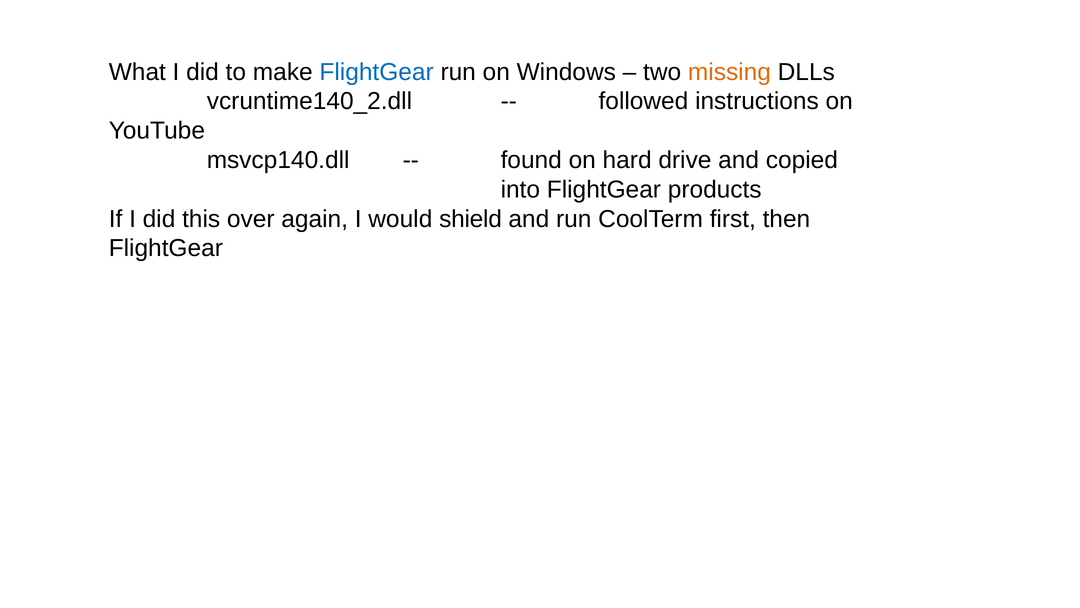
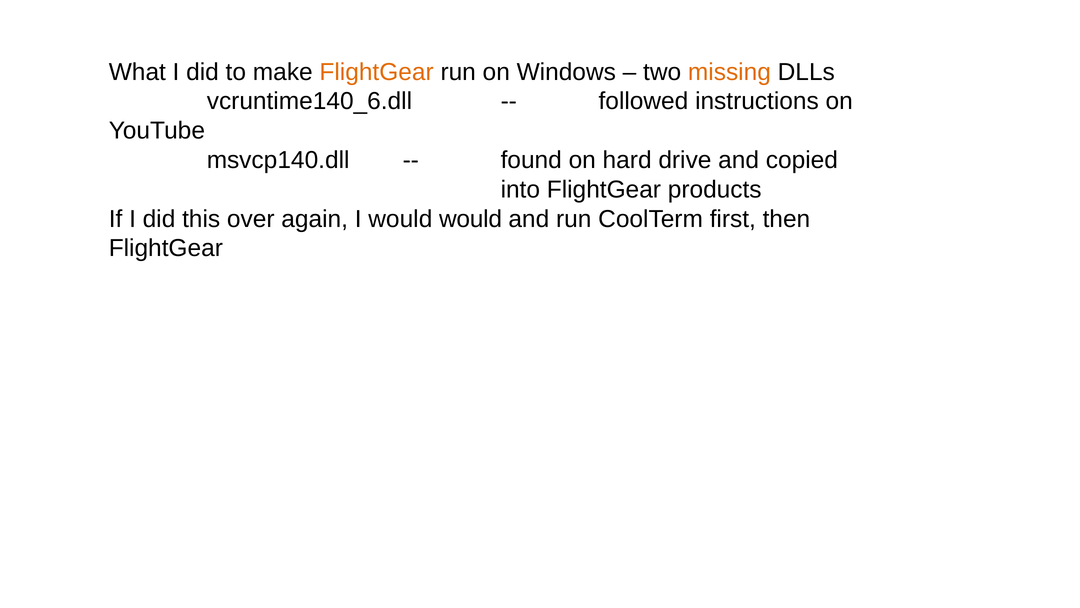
FlightGear at (377, 72) colour: blue -> orange
vcruntime140_2.dll: vcruntime140_2.dll -> vcruntime140_6.dll
would shield: shield -> would
